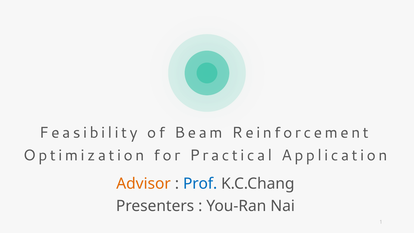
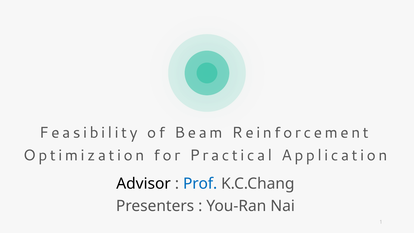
Advisor colour: orange -> black
